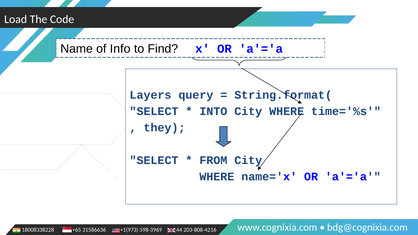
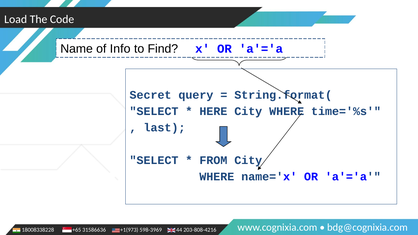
Layers: Layers -> Secret
INTO: INTO -> HERE
they: they -> last
